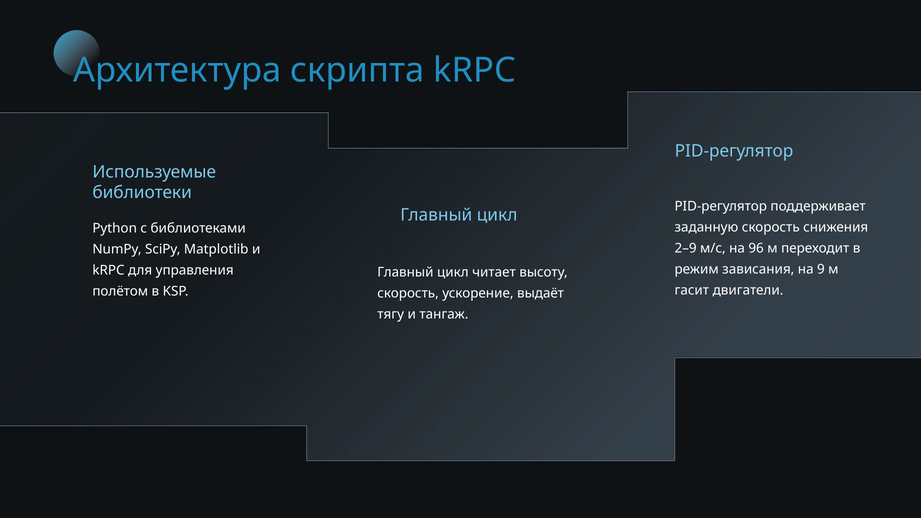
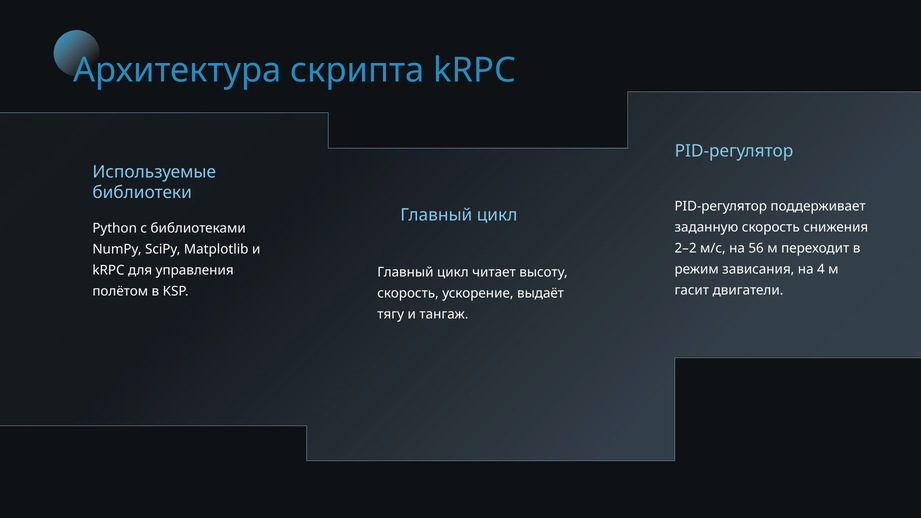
2–9: 2–9 -> 2–2
96: 96 -> 56
9: 9 -> 4
